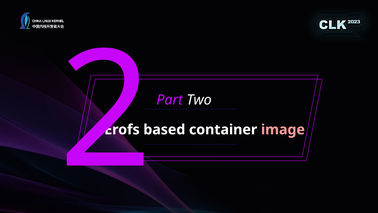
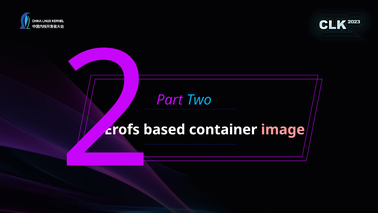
Two colour: white -> light blue
